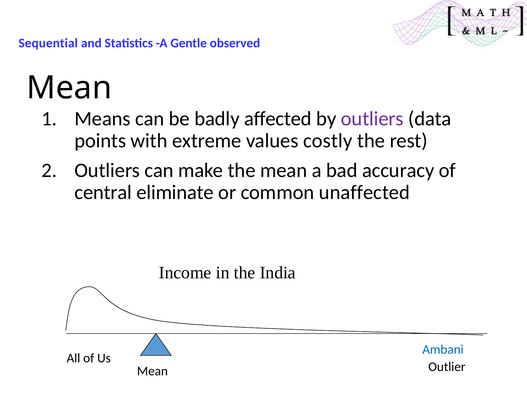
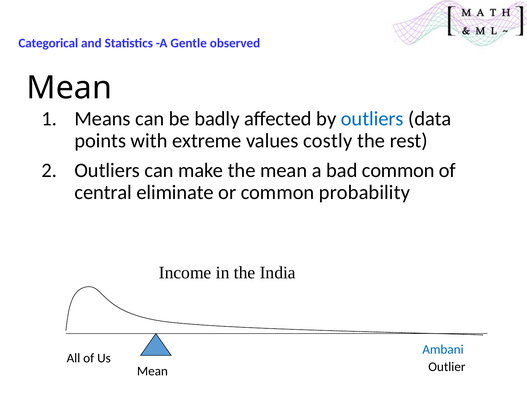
Sequential: Sequential -> Categorical
outliers at (372, 119) colour: purple -> blue
bad accuracy: accuracy -> common
unaffected: unaffected -> probability
